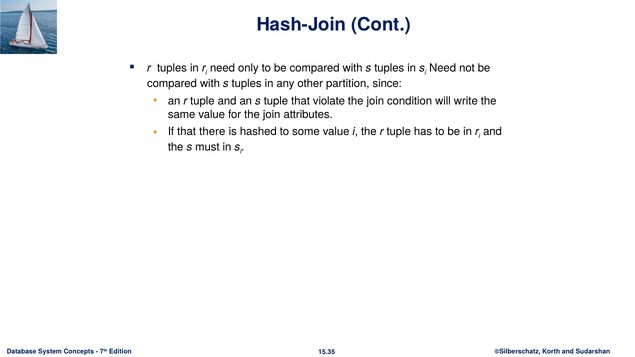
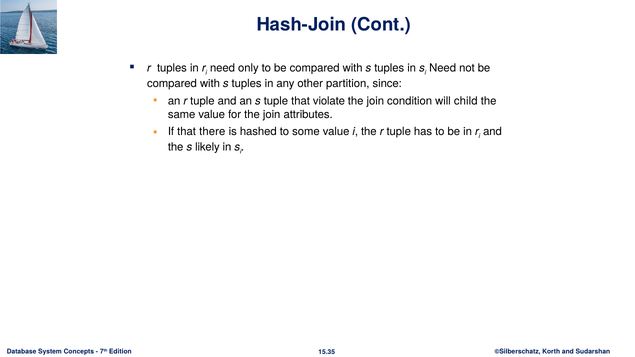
write: write -> child
must: must -> likely
